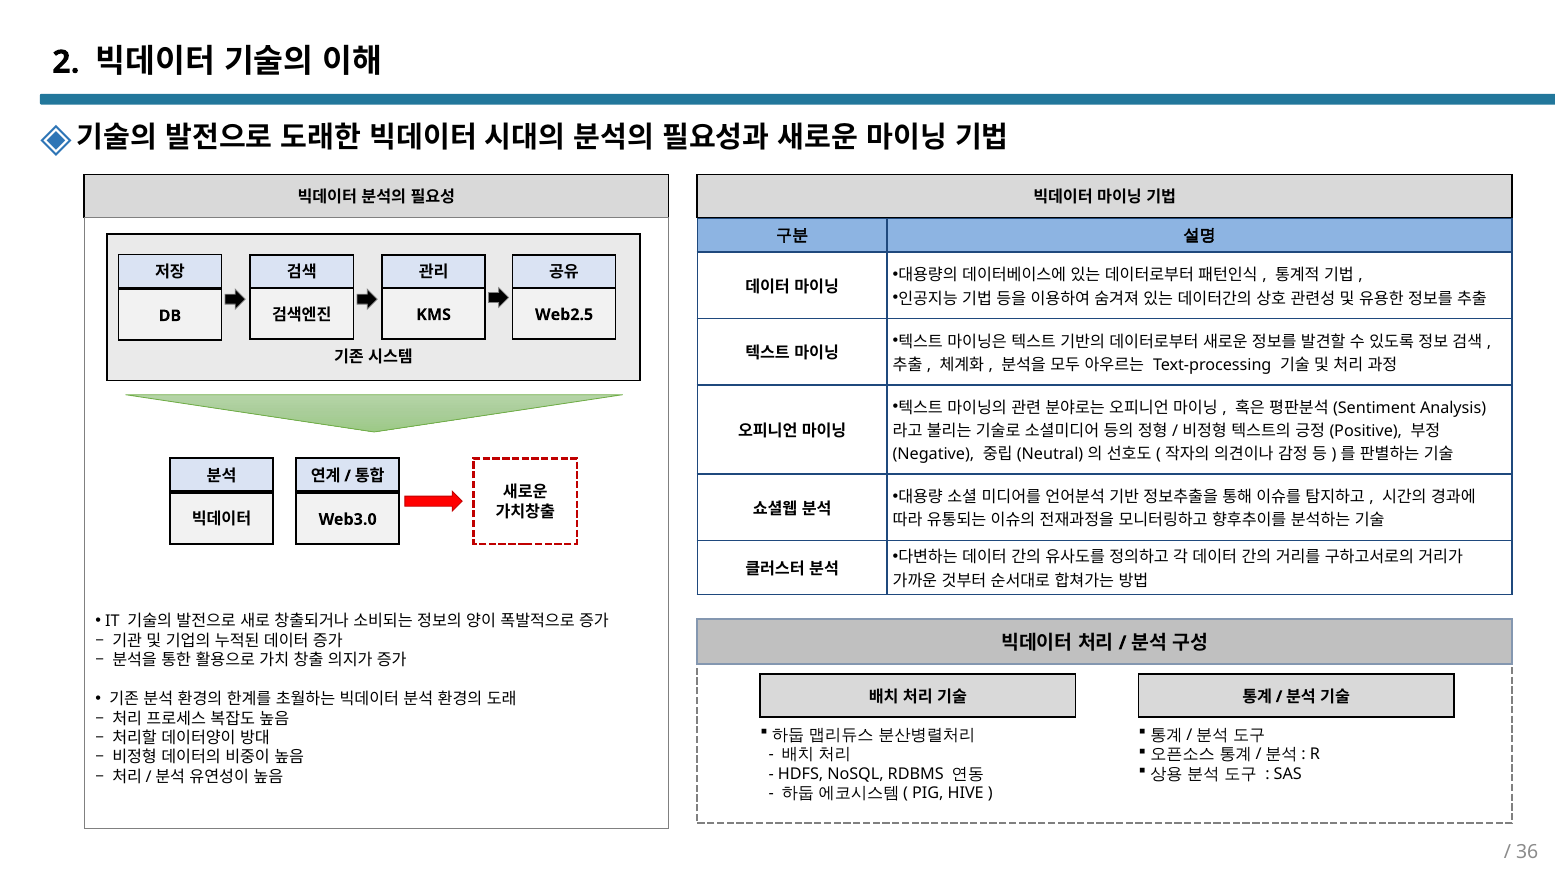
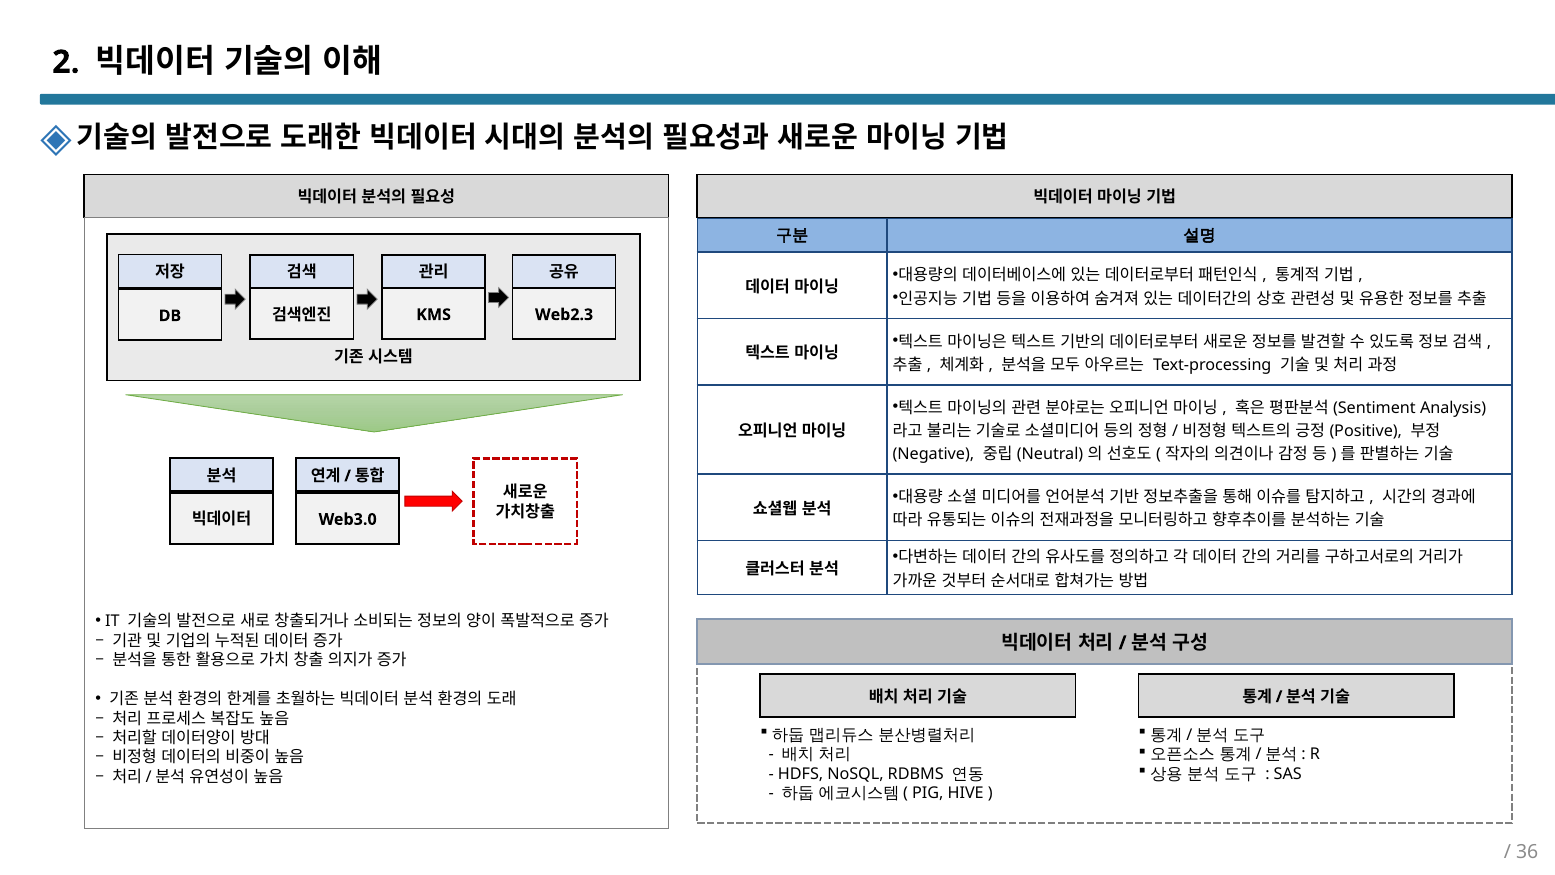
Web2.5: Web2.5 -> Web2.3
